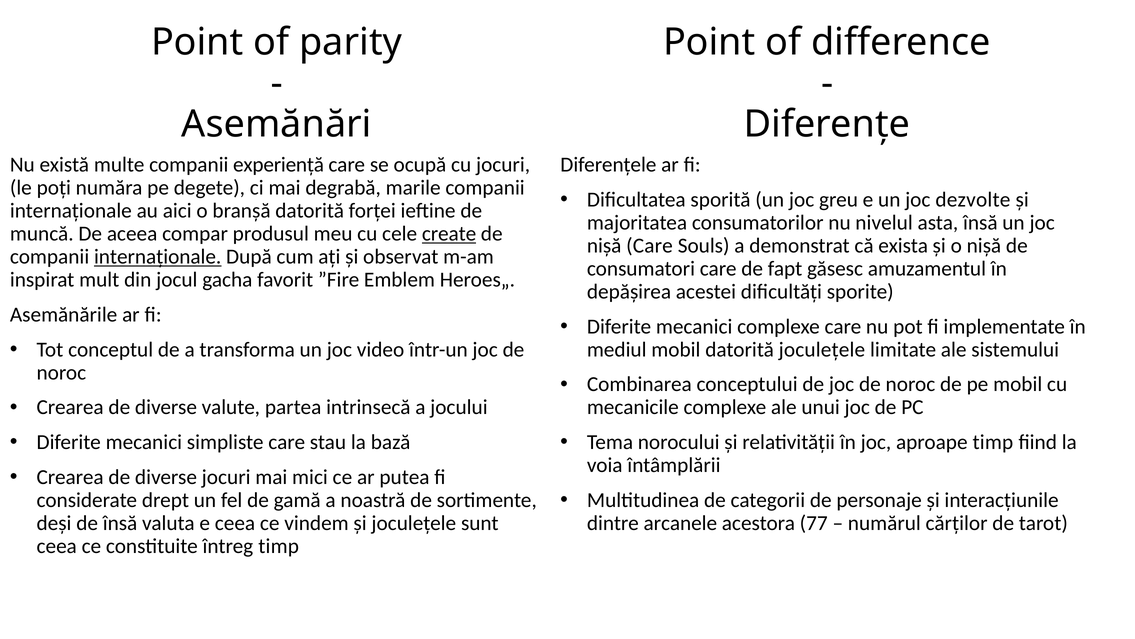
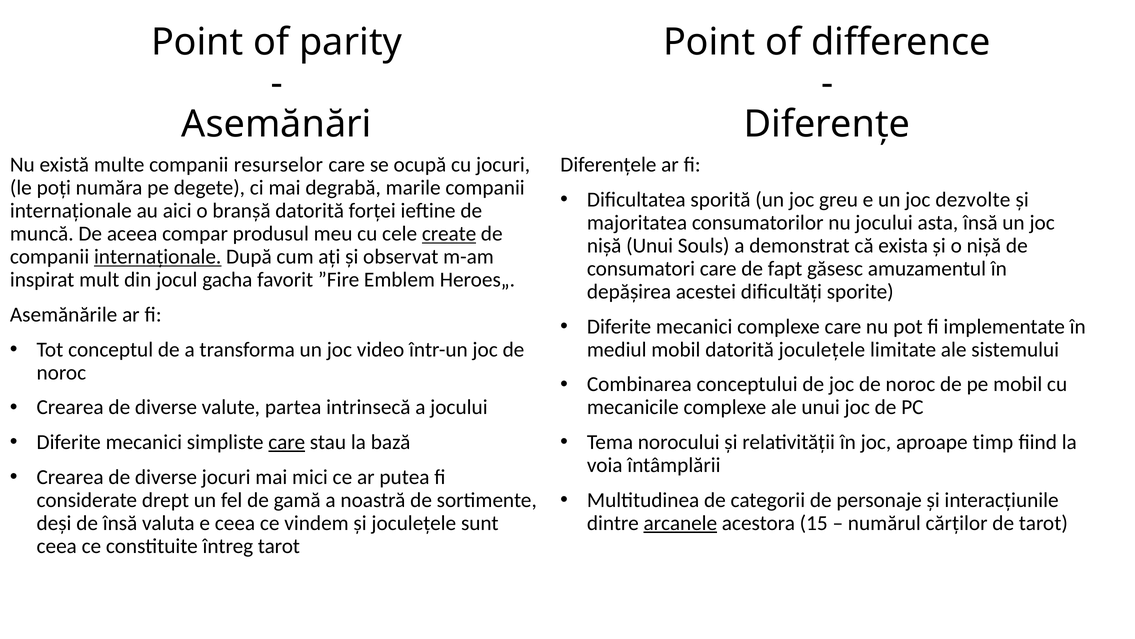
experiență: experiență -> resurselor
nu nivelul: nivelul -> jocului
nișă Care: Care -> Unui
care at (287, 442) underline: none -> present
arcanele underline: none -> present
77: 77 -> 15
întreg timp: timp -> tarot
